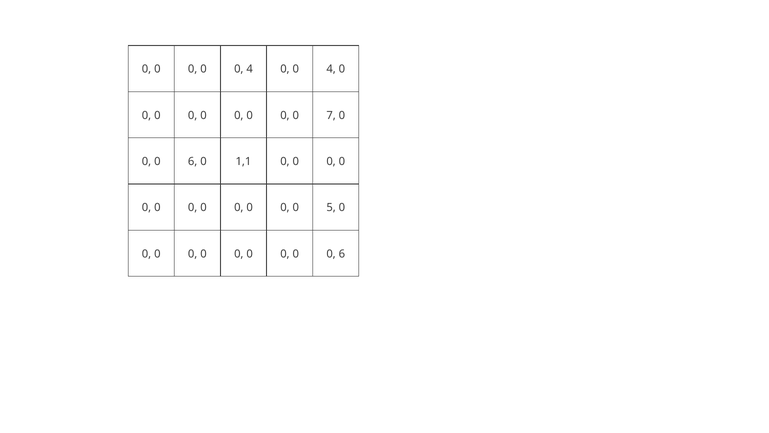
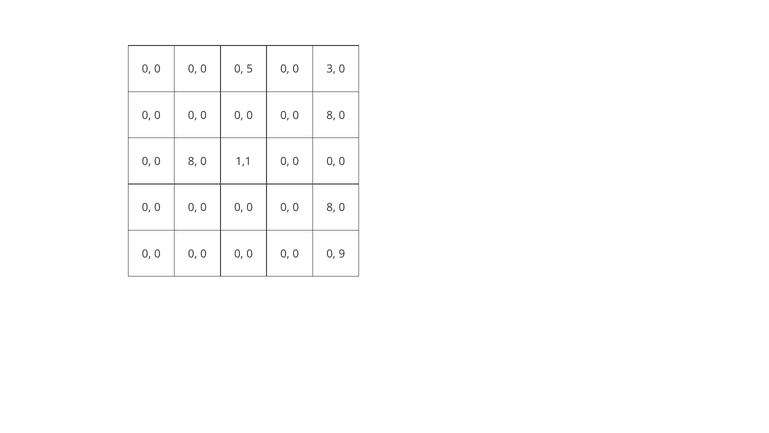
0 0 0 4: 4 -> 5
4 at (331, 69): 4 -> 3
7 at (331, 115): 7 -> 8
6 at (193, 161): 6 -> 8
5 at (331, 208): 5 -> 8
6 at (342, 254): 6 -> 9
